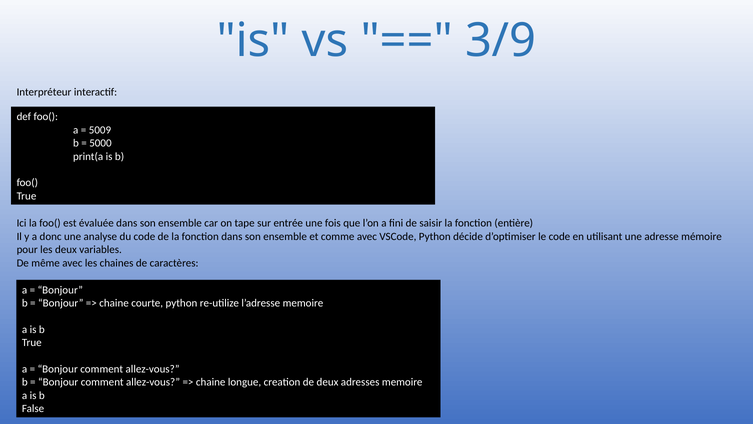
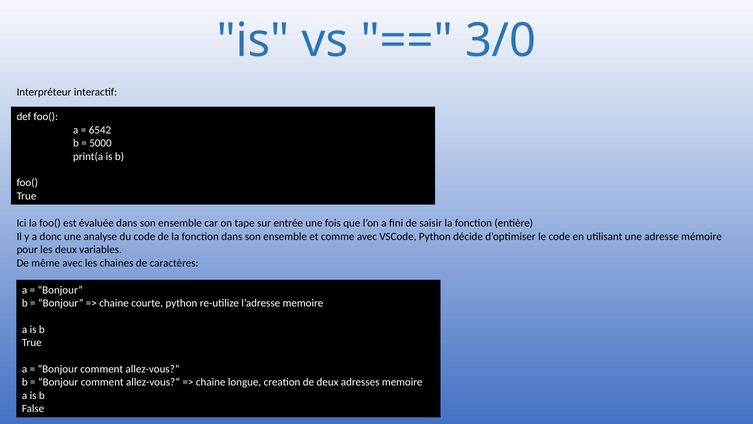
3/9: 3/9 -> 3/0
5009: 5009 -> 6542
